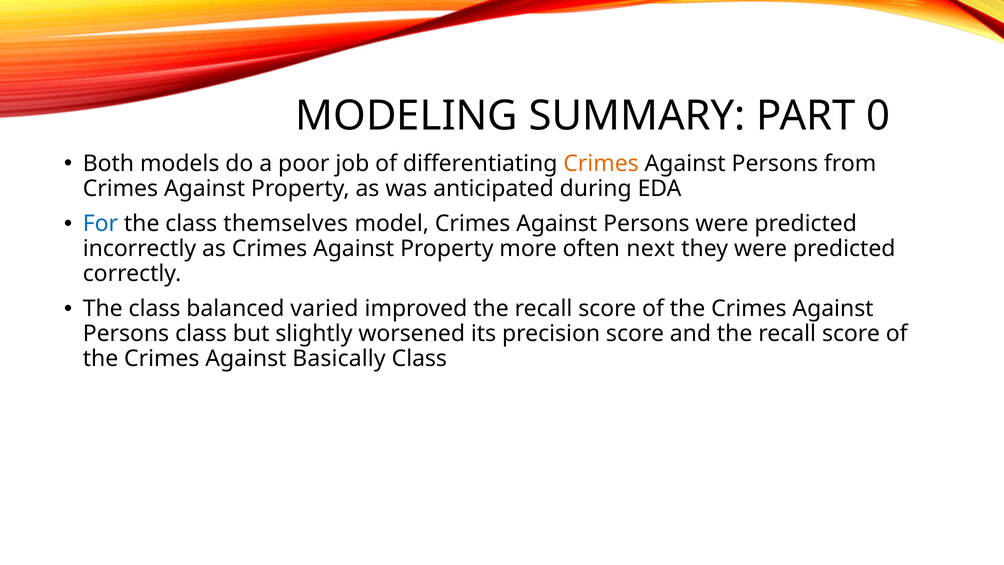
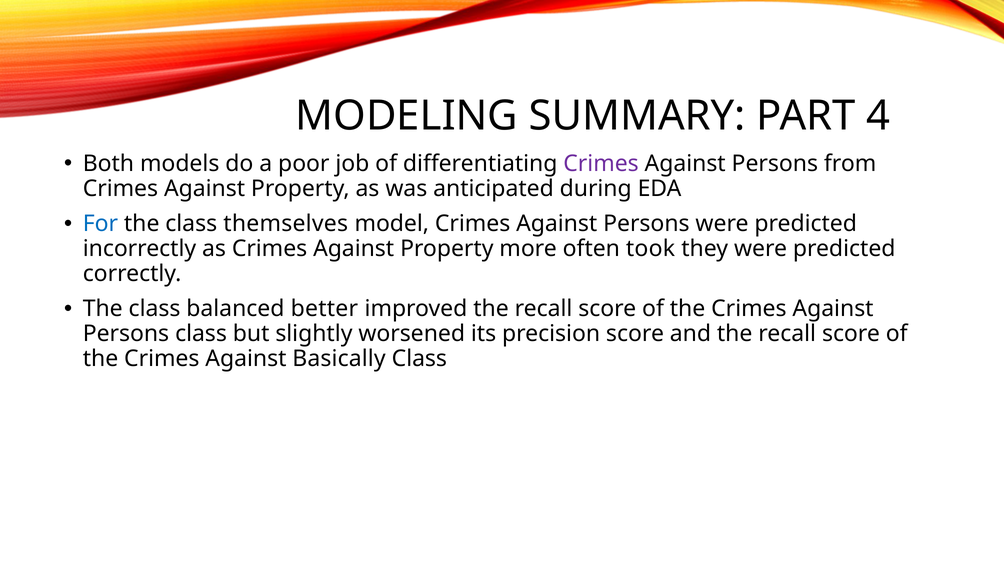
0: 0 -> 4
Crimes at (601, 164) colour: orange -> purple
next: next -> took
varied: varied -> better
